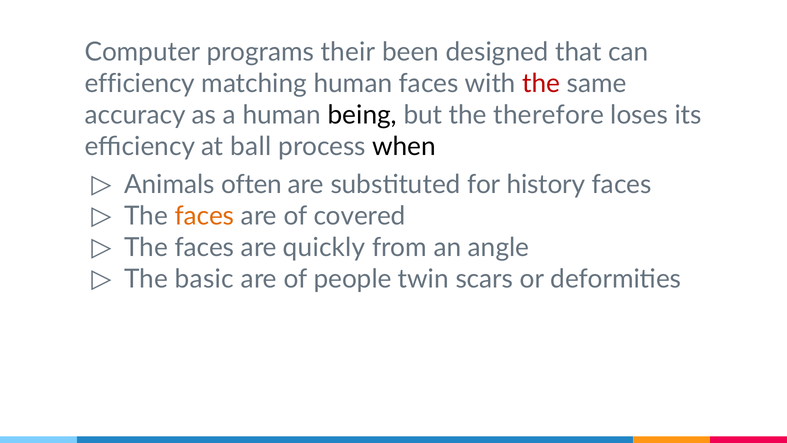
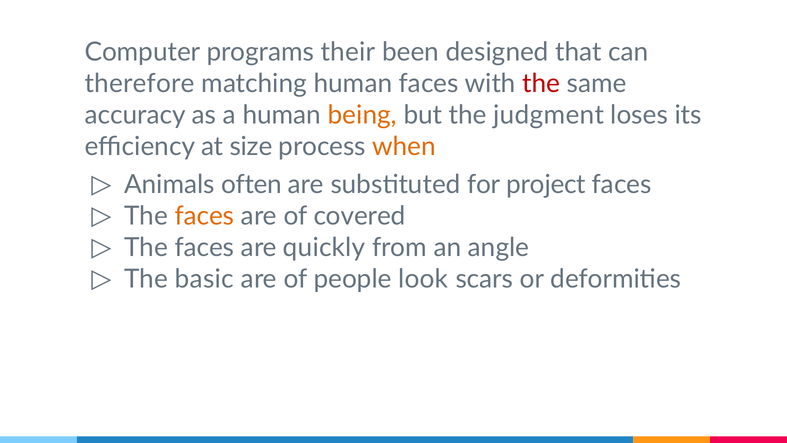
efficiency at (140, 83): efficiency -> therefore
being colour: black -> orange
therefore: therefore -> judgment
ball: ball -> size
when colour: black -> orange
history: history -> project
twin: twin -> look
